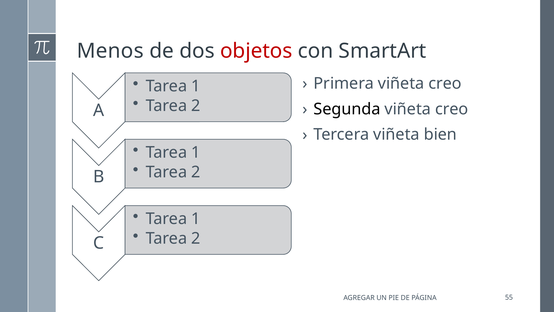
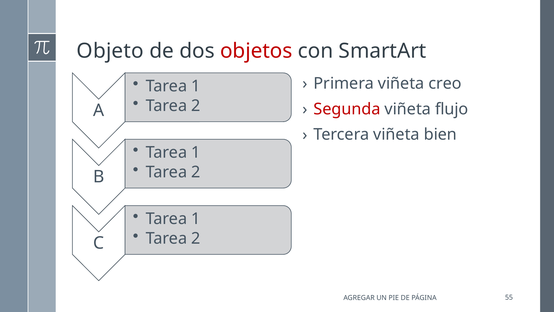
Menos: Menos -> Objeto
Segunda colour: black -> red
creo at (452, 109): creo -> flujo
